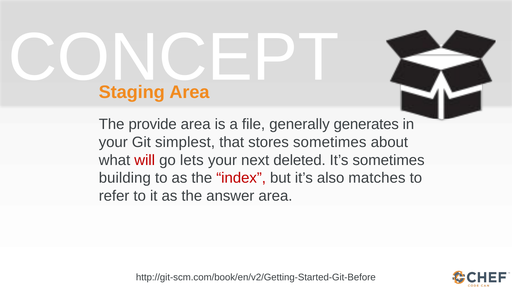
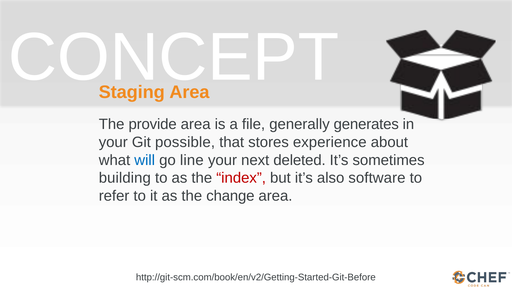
simplest: simplest -> possible
stores sometimes: sometimes -> experience
will colour: red -> blue
lets: lets -> line
matches: matches -> software
answer: answer -> change
